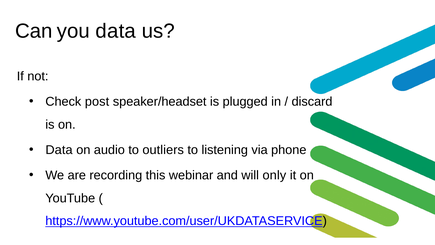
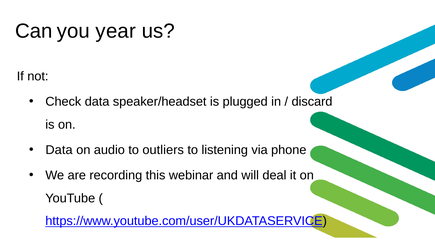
you data: data -> year
Check post: post -> data
only: only -> deal
